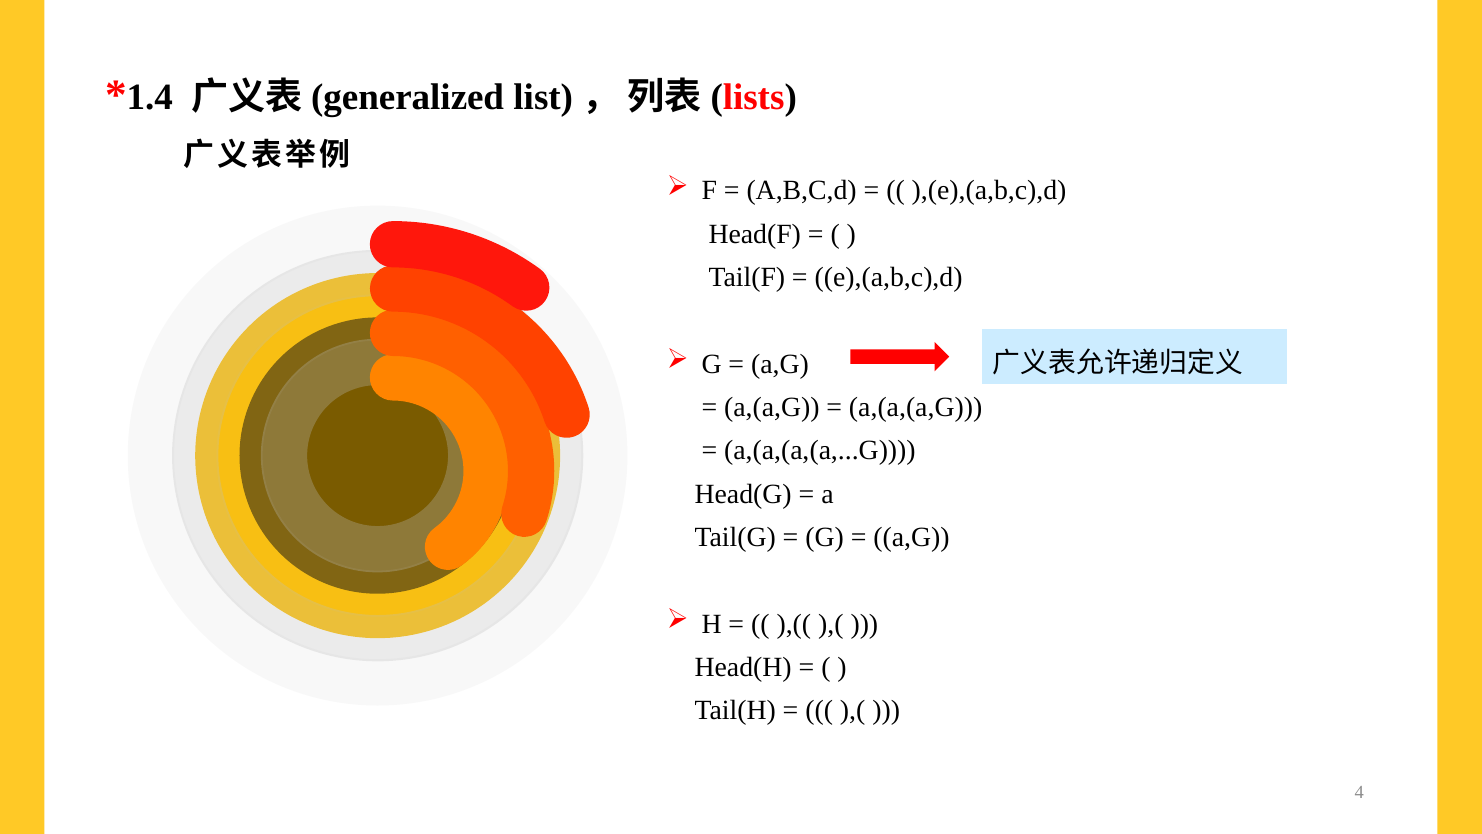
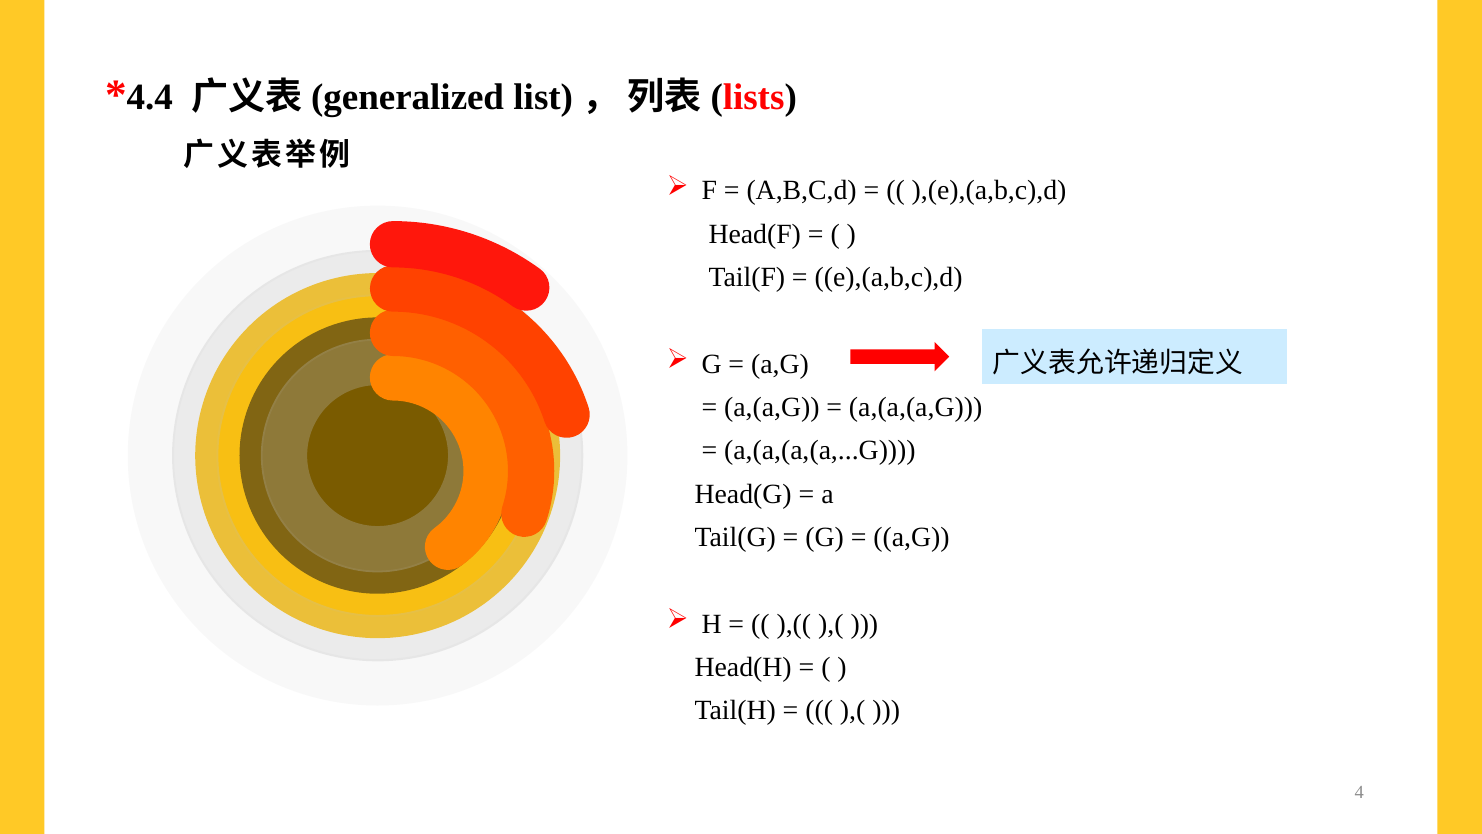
1.4: 1.4 -> 4.4
